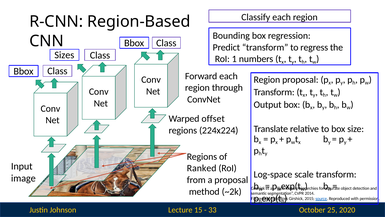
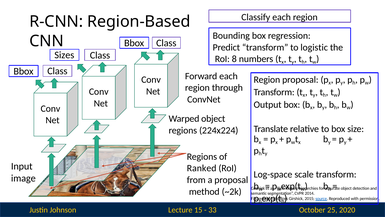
regress: regress -> logistic
1: 1 -> 8
Warped offset: offset -> object
